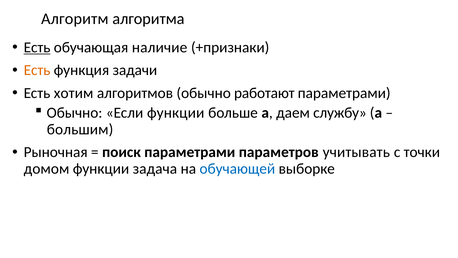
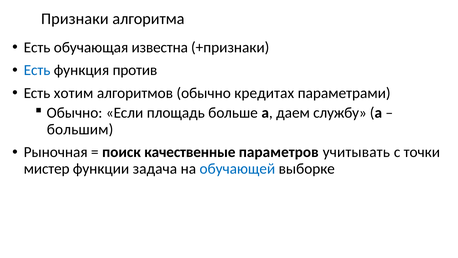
Алгоритм: Алгоритм -> Признаки
Есть at (37, 47) underline: present -> none
наличие: наличие -> известна
Есть at (37, 70) colour: orange -> blue
задачи: задачи -> против
работают: работают -> кредитах
Если функции: функции -> площадь
поиск параметрами: параметрами -> качественные
домом: домом -> мистер
